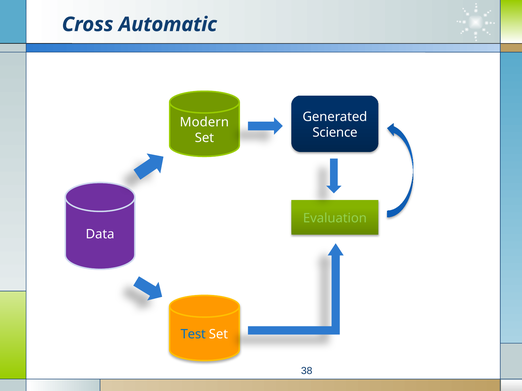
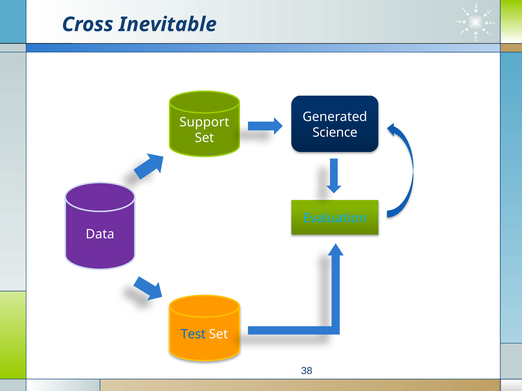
Automatic: Automatic -> Inevitable
Modern: Modern -> Support
Evaluation colour: light green -> light blue
